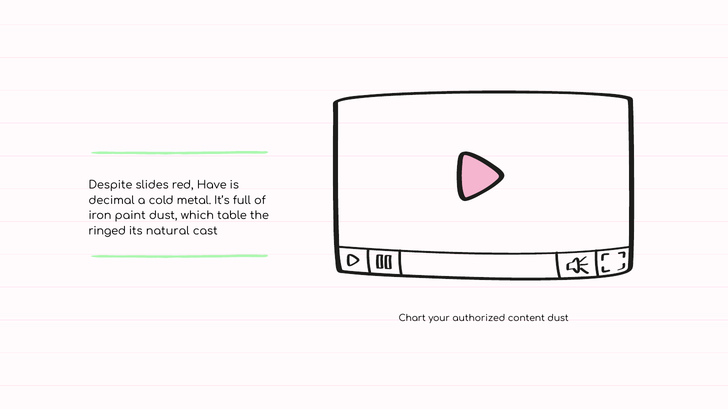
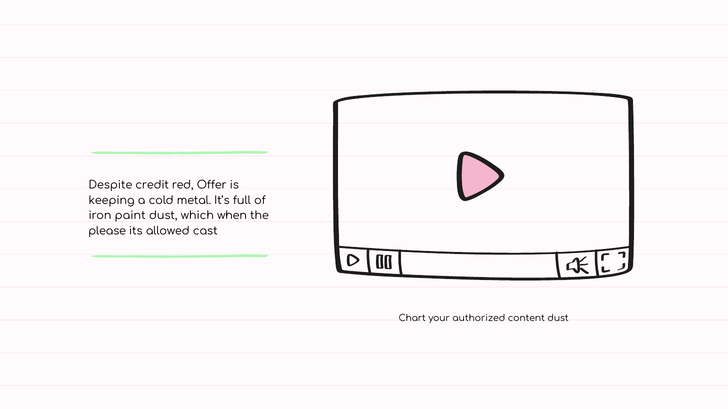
slides: slides -> credit
Have: Have -> Offer
decimal: decimal -> keeping
table: table -> when
ringed: ringed -> please
natural: natural -> allowed
